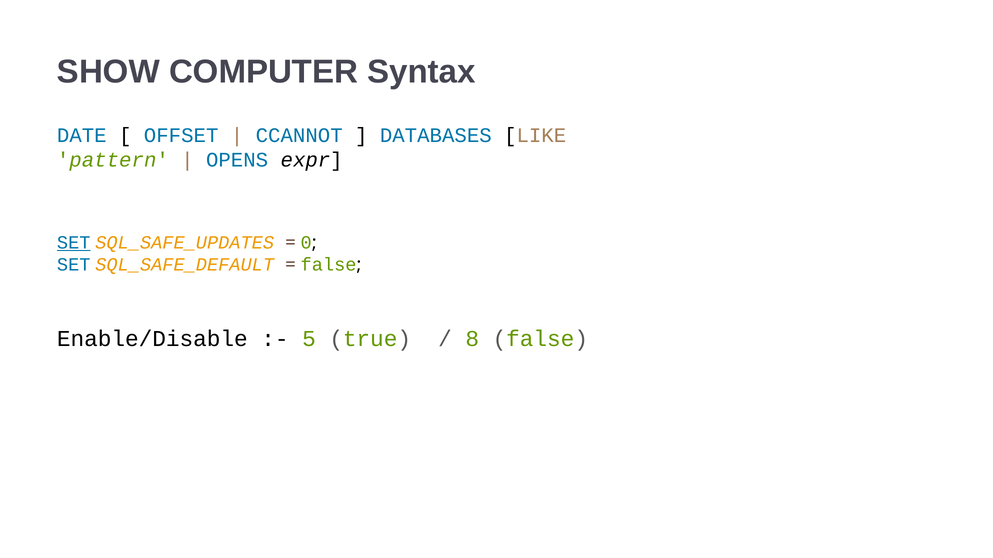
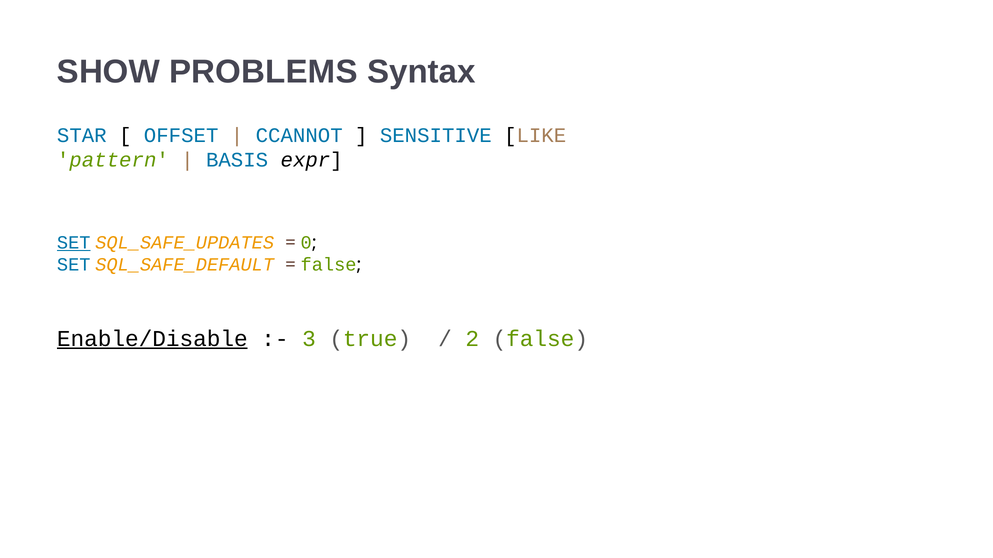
COMPUTER: COMPUTER -> PROBLEMS
DATE: DATE -> STAR
DATABASES: DATABASES -> SENSITIVE
OPENS: OPENS -> BASIS
Enable/Disable underline: none -> present
5: 5 -> 3
8: 8 -> 2
